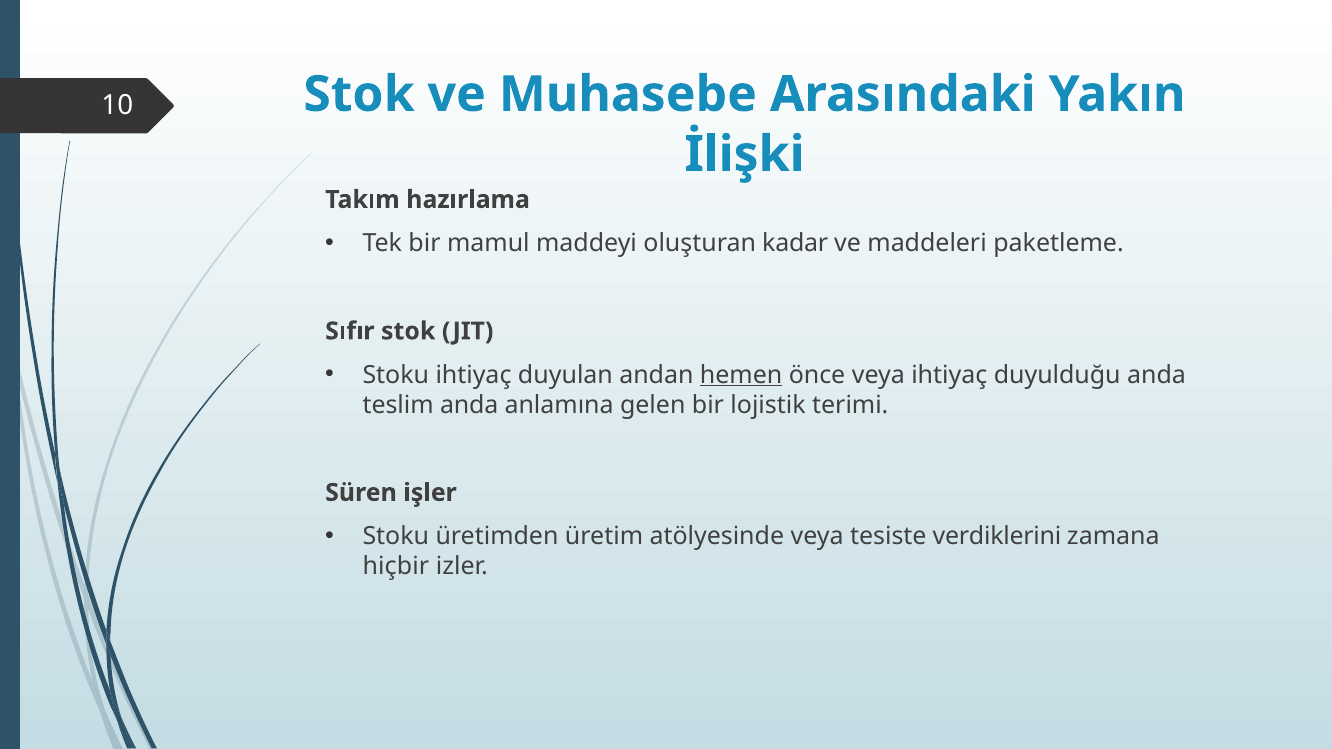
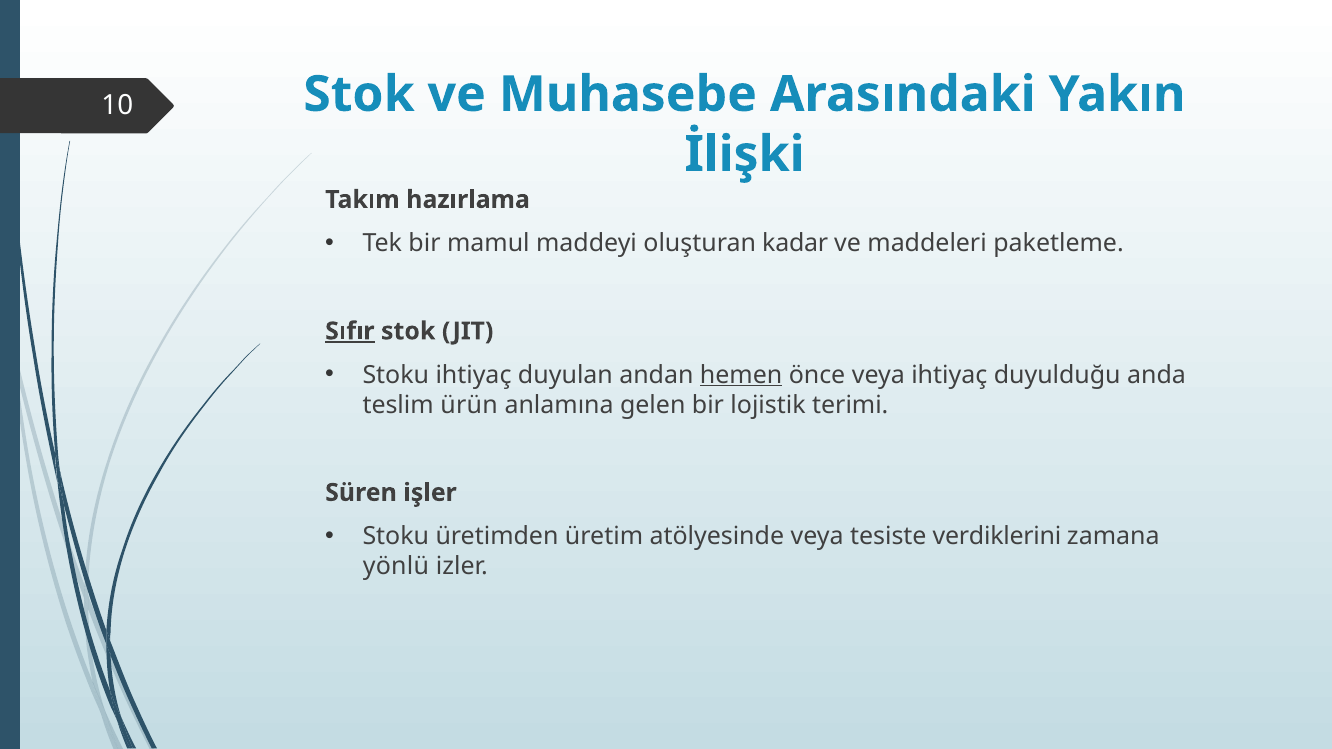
Sıfır underline: none -> present
teslim anda: anda -> ürün
hiçbir: hiçbir -> yönlü
